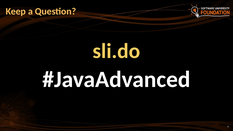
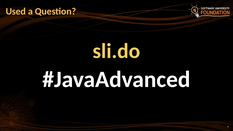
Keep: Keep -> Used
